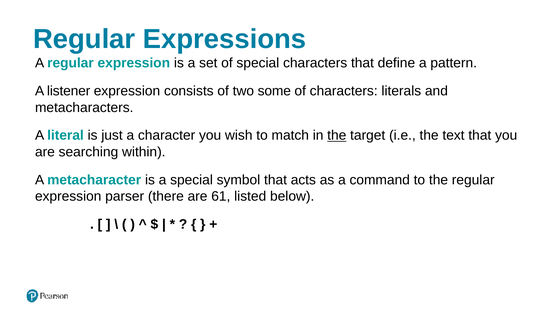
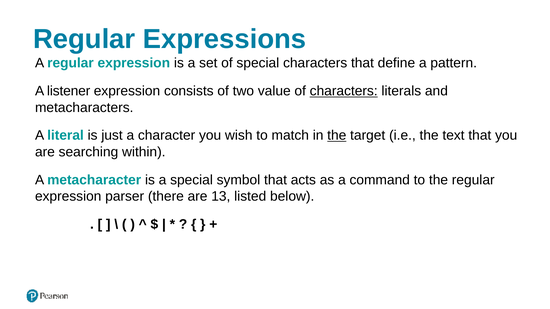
some: some -> value
characters at (344, 91) underline: none -> present
61: 61 -> 13
